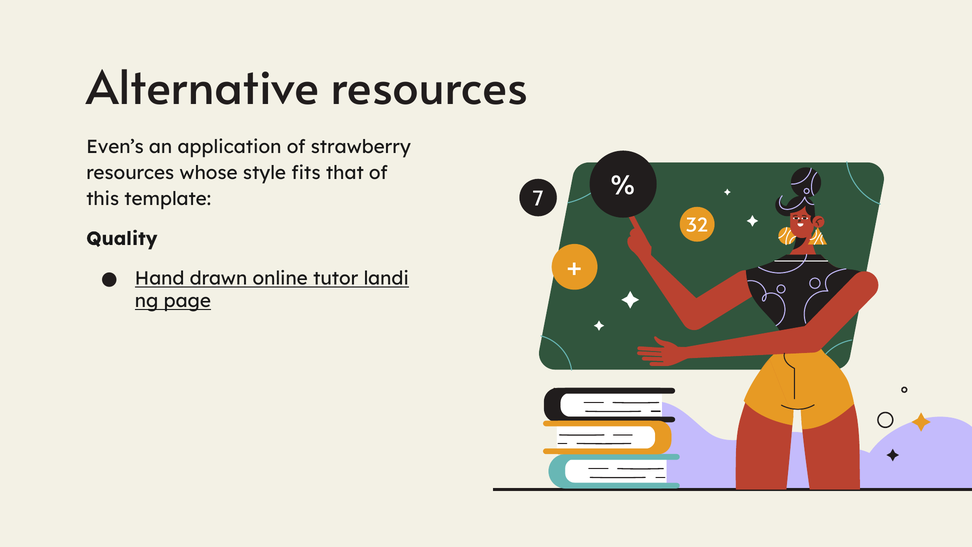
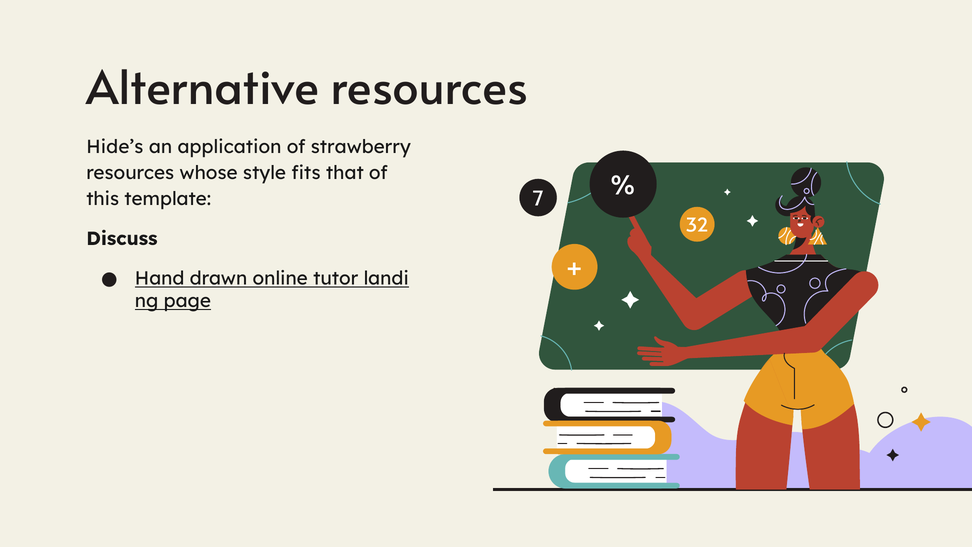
Even’s: Even’s -> Hide’s
Quality: Quality -> Discuss
